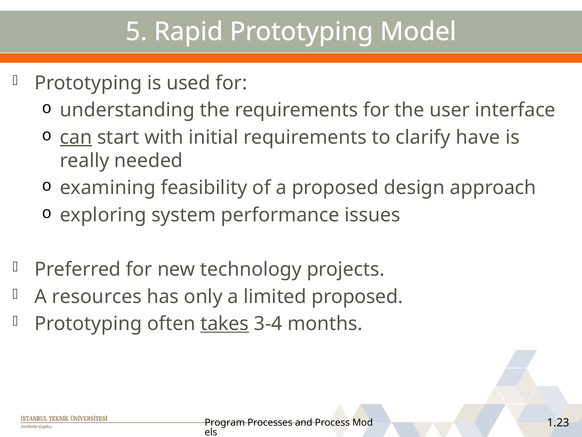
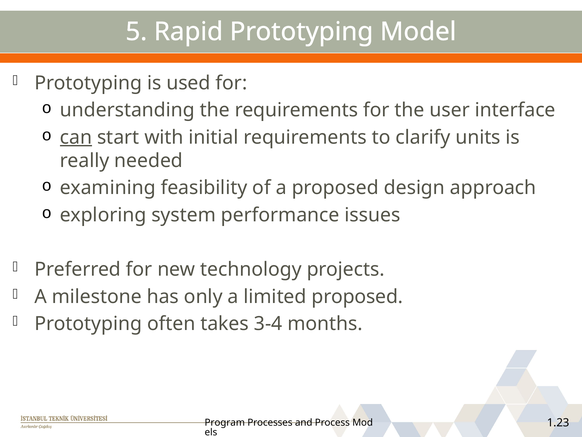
have: have -> units
resources: resources -> milestone
takes underline: present -> none
